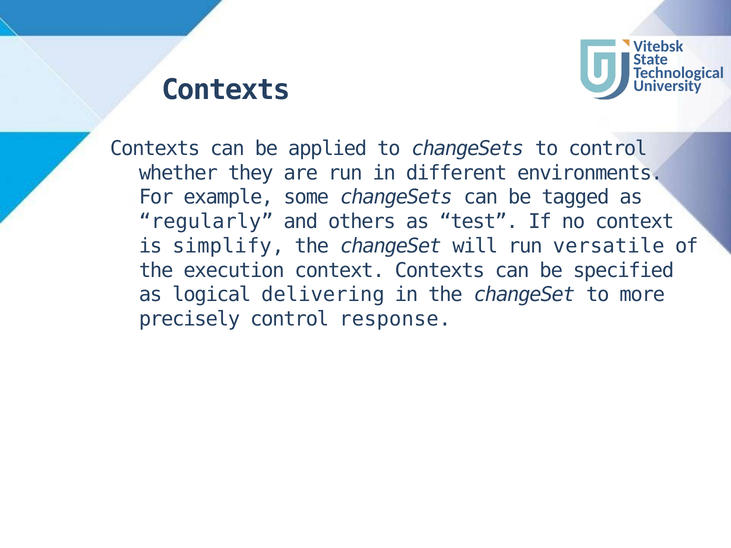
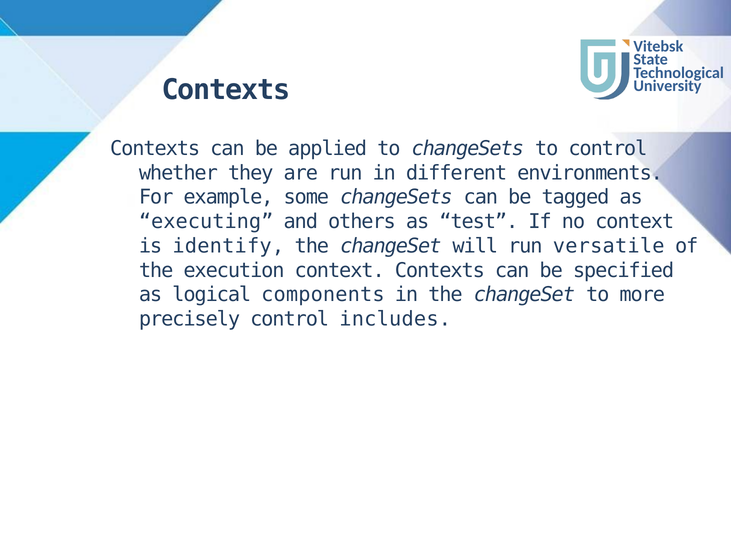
regularly: regularly -> executing
simplify: simplify -> identify
delivering: delivering -> components
response: response -> includes
